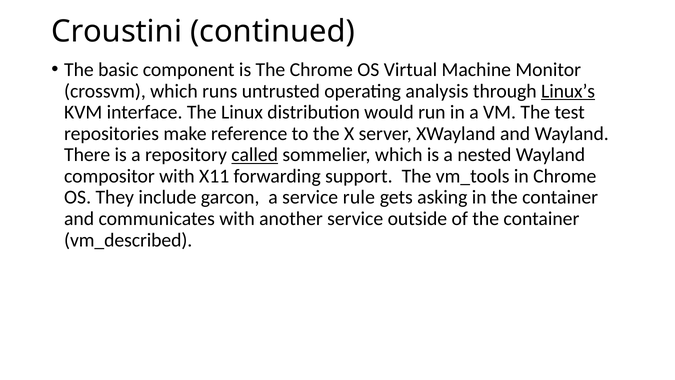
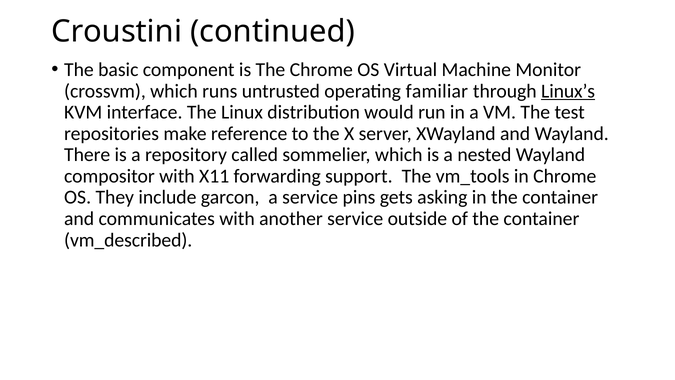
analysis: analysis -> familiar
called underline: present -> none
rule: rule -> pins
